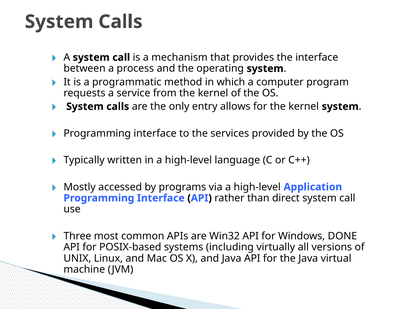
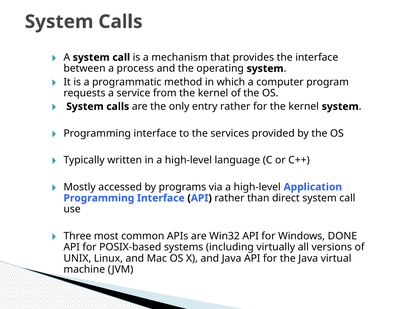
entry allows: allows -> rather
